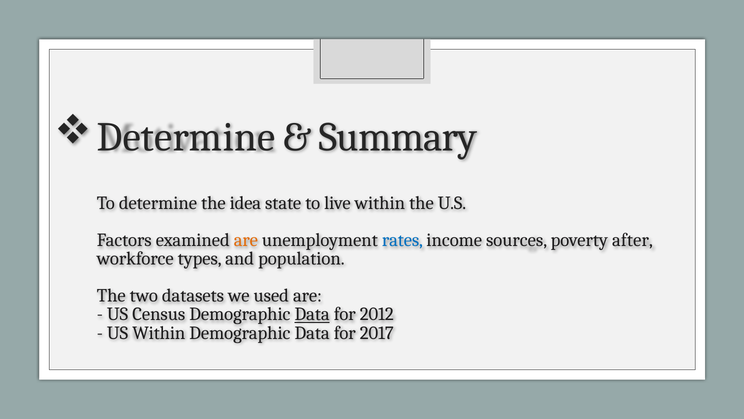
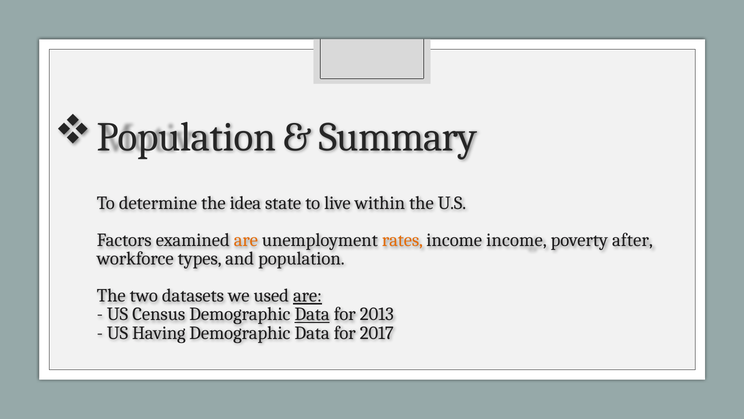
Determine at (186, 137): Determine -> Population
rates colour: blue -> orange
income sources: sources -> income
are at (307, 295) underline: none -> present
2012: 2012 -> 2013
US Within: Within -> Having
